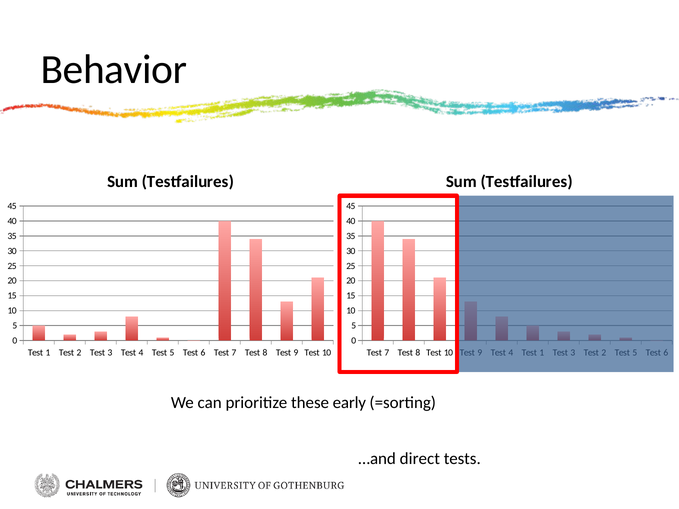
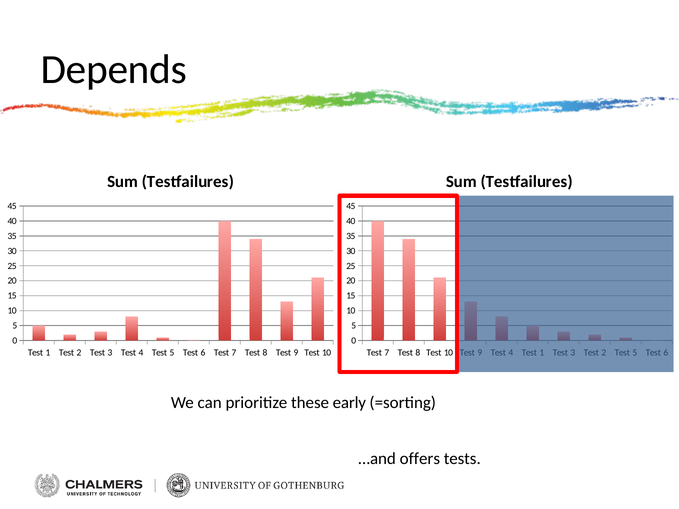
Behavior: Behavior -> Depends
direct: direct -> offers
